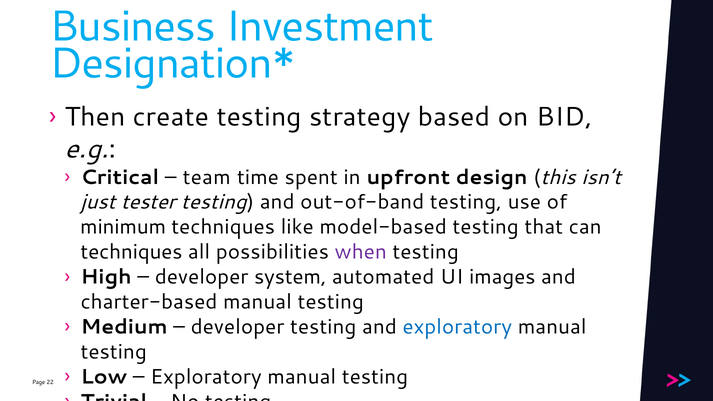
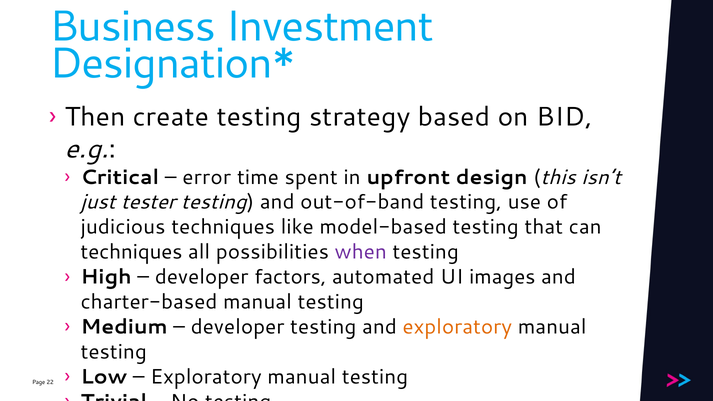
team at (207, 177): team -> error
minimum: minimum -> judicious
system: system -> factors
exploratory at (457, 327) colour: blue -> orange
